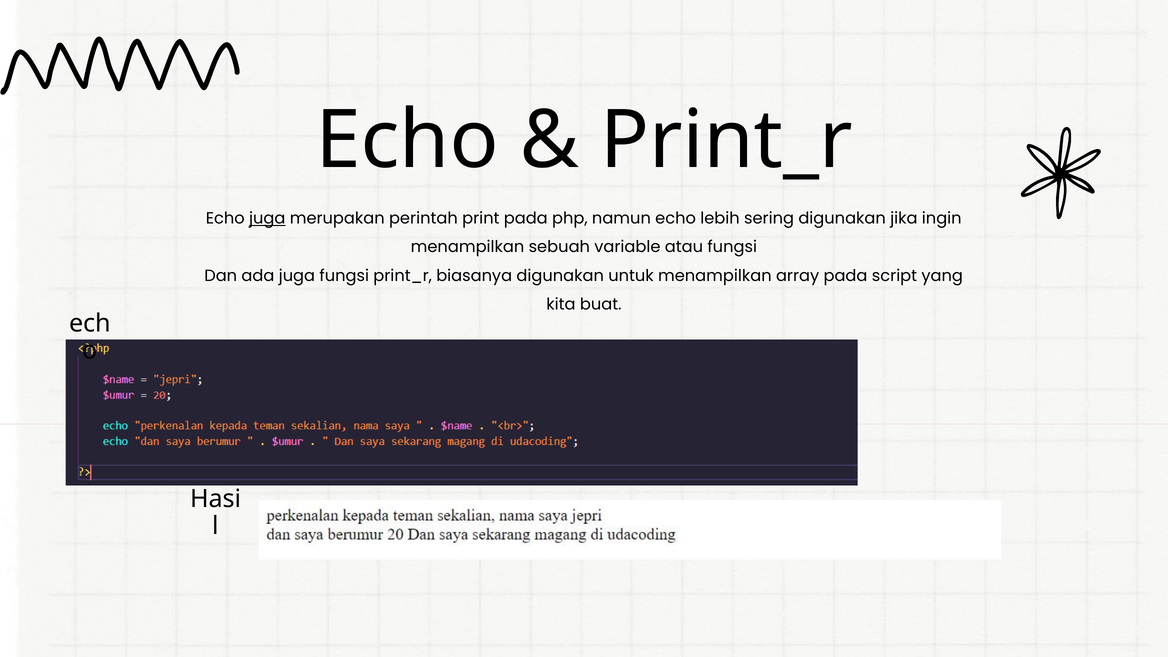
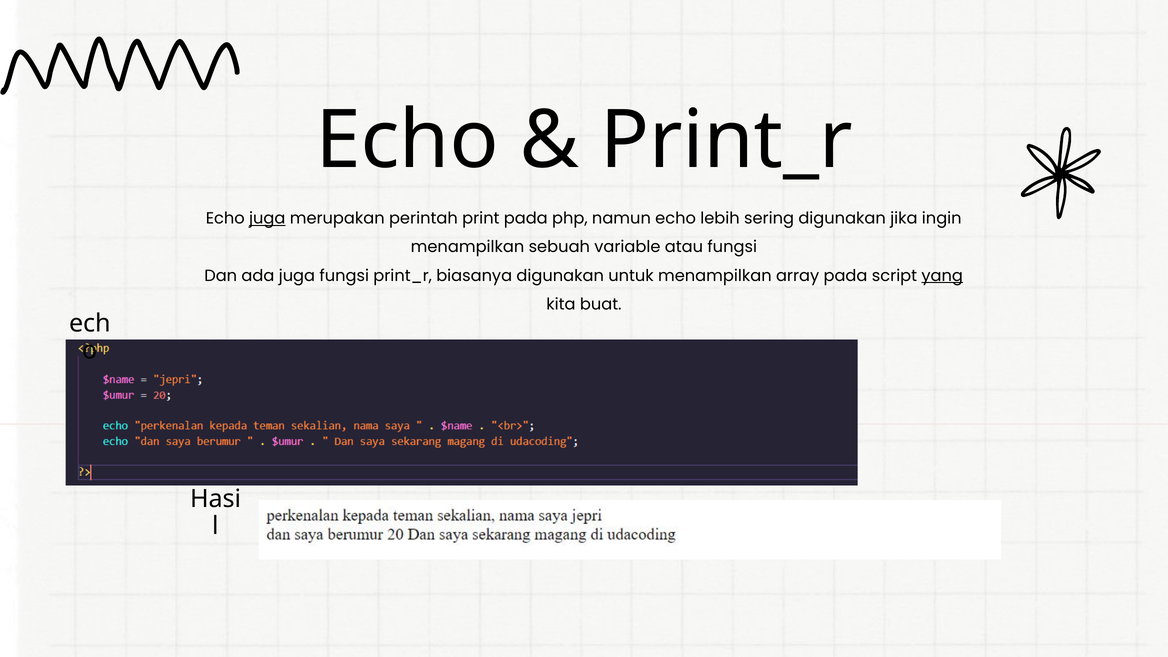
yang underline: none -> present
